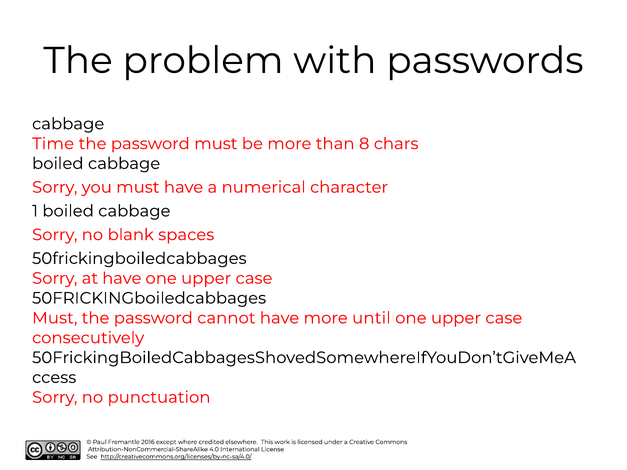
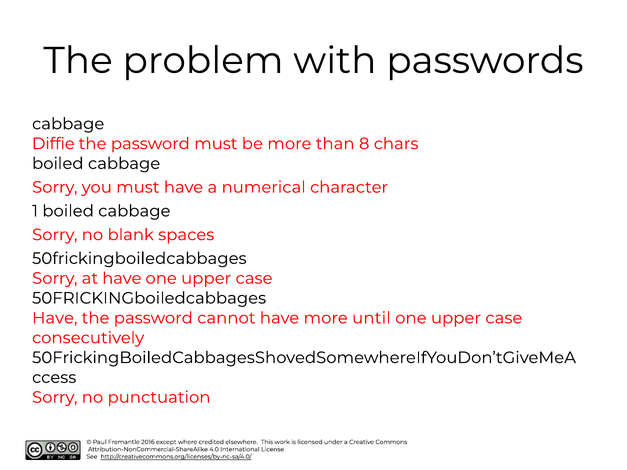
Time: Time -> Diffie
Must at (55, 318): Must -> Have
